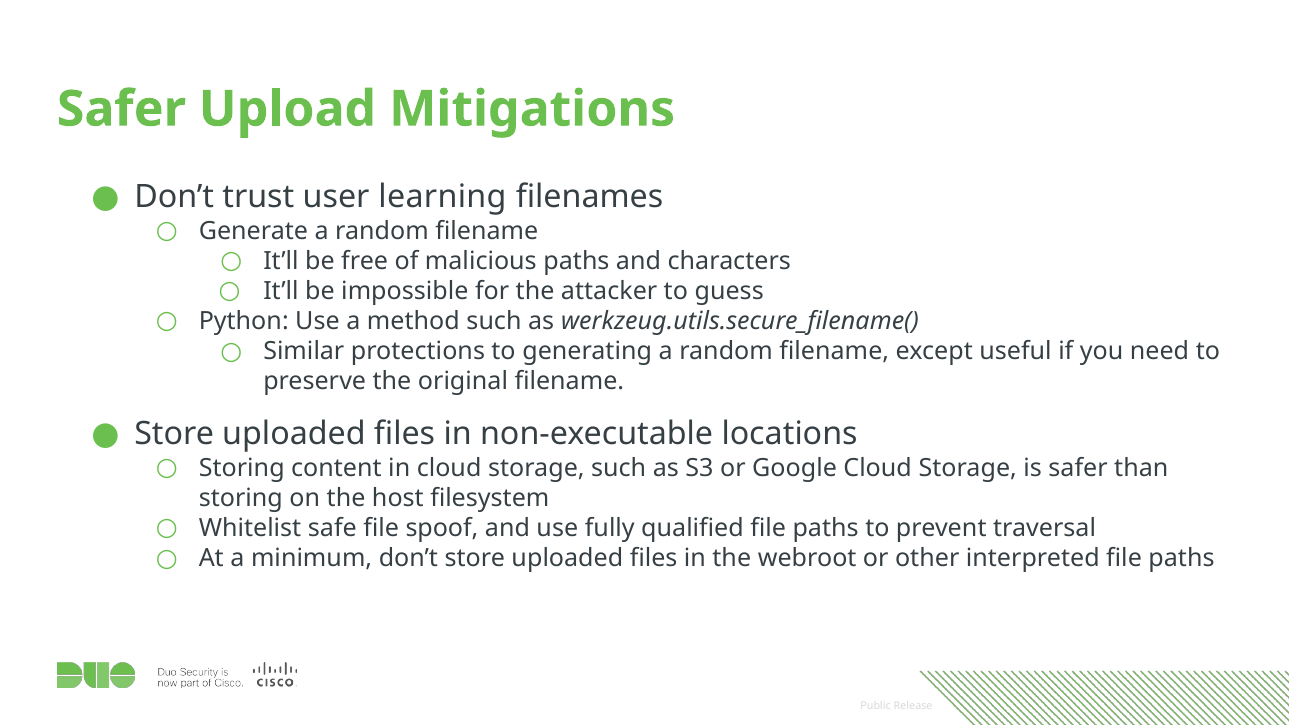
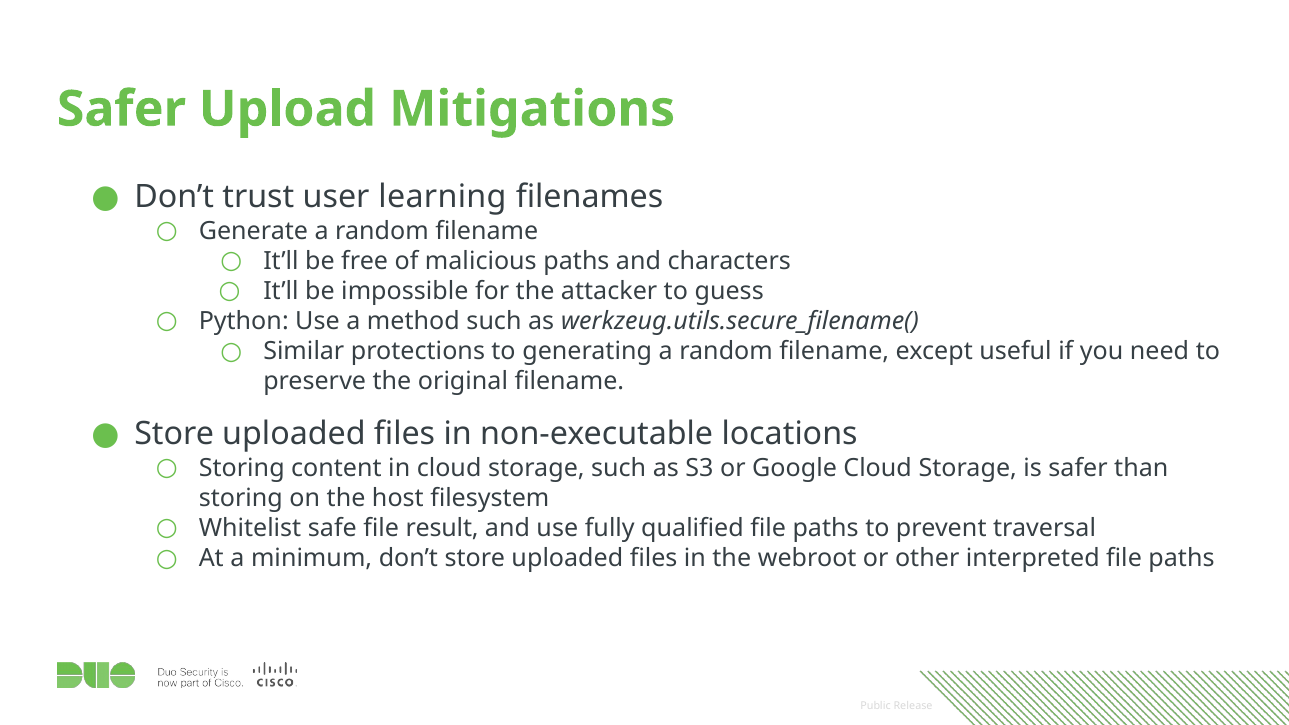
spoof: spoof -> result
